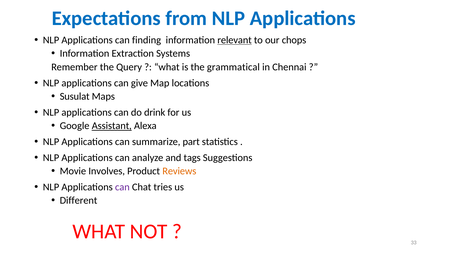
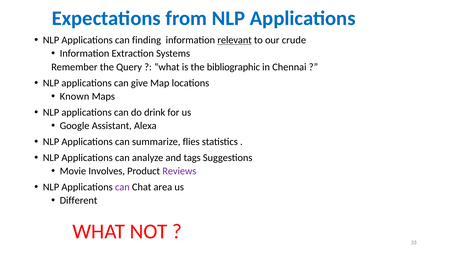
chops: chops -> crude
grammatical: grammatical -> bibliographic
Susulat: Susulat -> Known
Assistant underline: present -> none
part: part -> flies
Reviews colour: orange -> purple
tries: tries -> area
